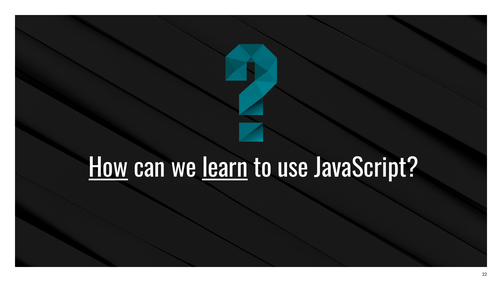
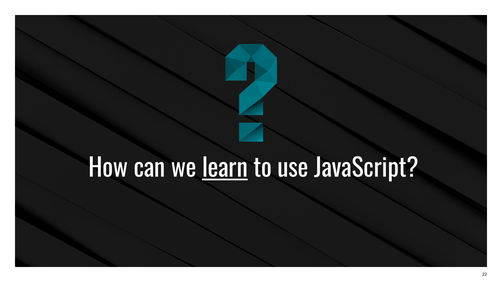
How underline: present -> none
